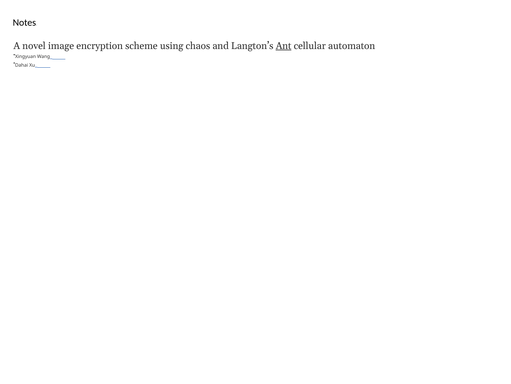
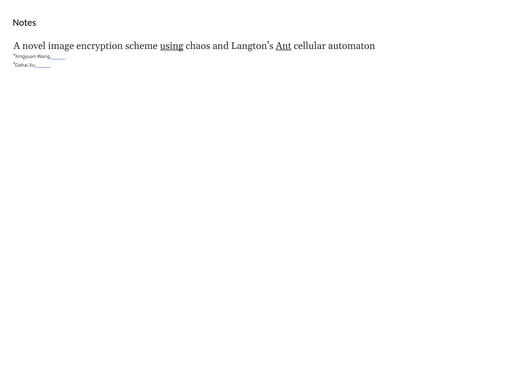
using underline: none -> present
